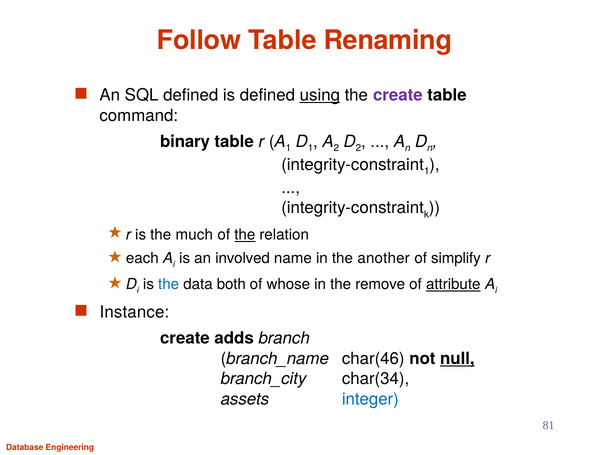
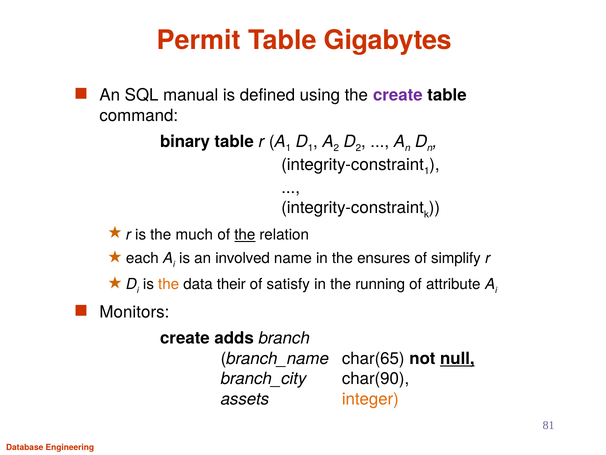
Follow: Follow -> Permit
Renaming: Renaming -> Gigabytes
SQL defined: defined -> manual
using underline: present -> none
another: another -> ensures
the at (169, 284) colour: blue -> orange
both: both -> their
whose: whose -> satisfy
remove: remove -> running
attribute underline: present -> none
Instance: Instance -> Monitors
char(46: char(46 -> char(65
char(34: char(34 -> char(90
integer colour: blue -> orange
